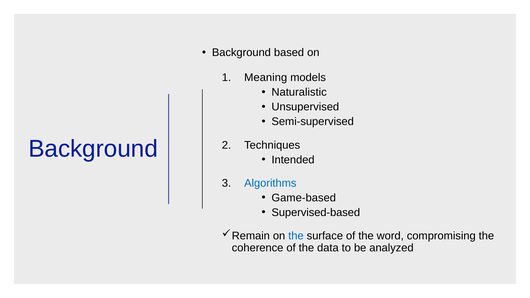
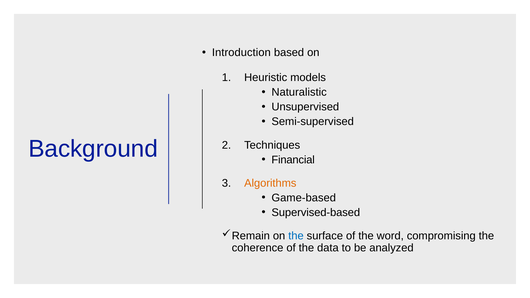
Background at (241, 53): Background -> Introduction
Meaning: Meaning -> Heuristic
Intended: Intended -> Financial
Algorithms colour: blue -> orange
